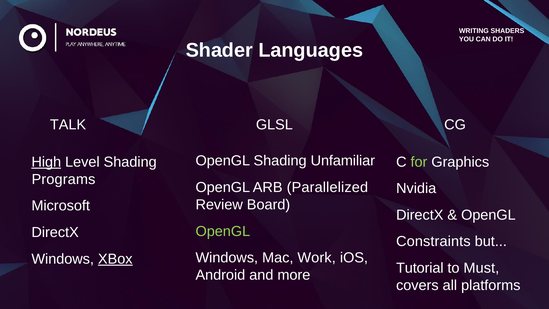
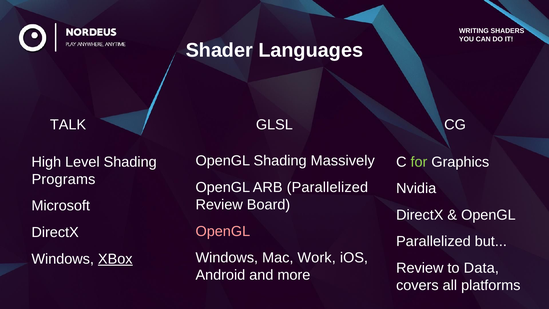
Unfamiliar: Unfamiliar -> Massively
High underline: present -> none
OpenGL at (223, 231) colour: light green -> pink
Constraints at (433, 241): Constraints -> Parallelized
Tutorial at (420, 268): Tutorial -> Review
Must: Must -> Data
